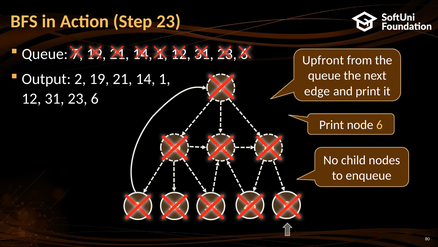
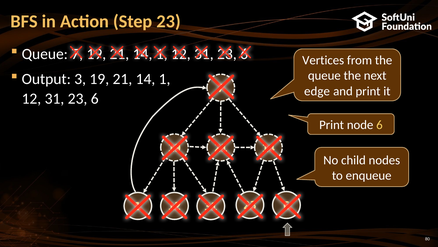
Upfront: Upfront -> Vertices
2: 2 -> 3
